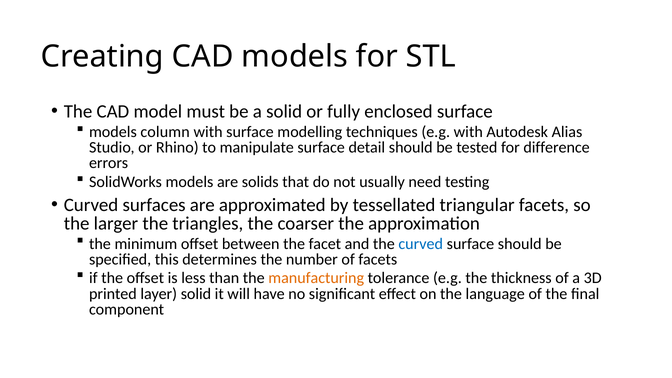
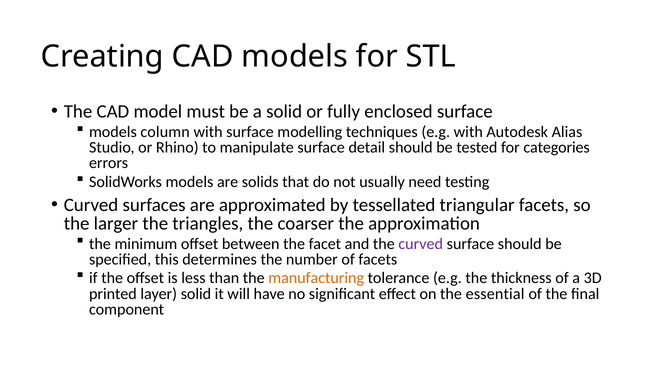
difference: difference -> categories
curved at (421, 244) colour: blue -> purple
language: language -> essential
